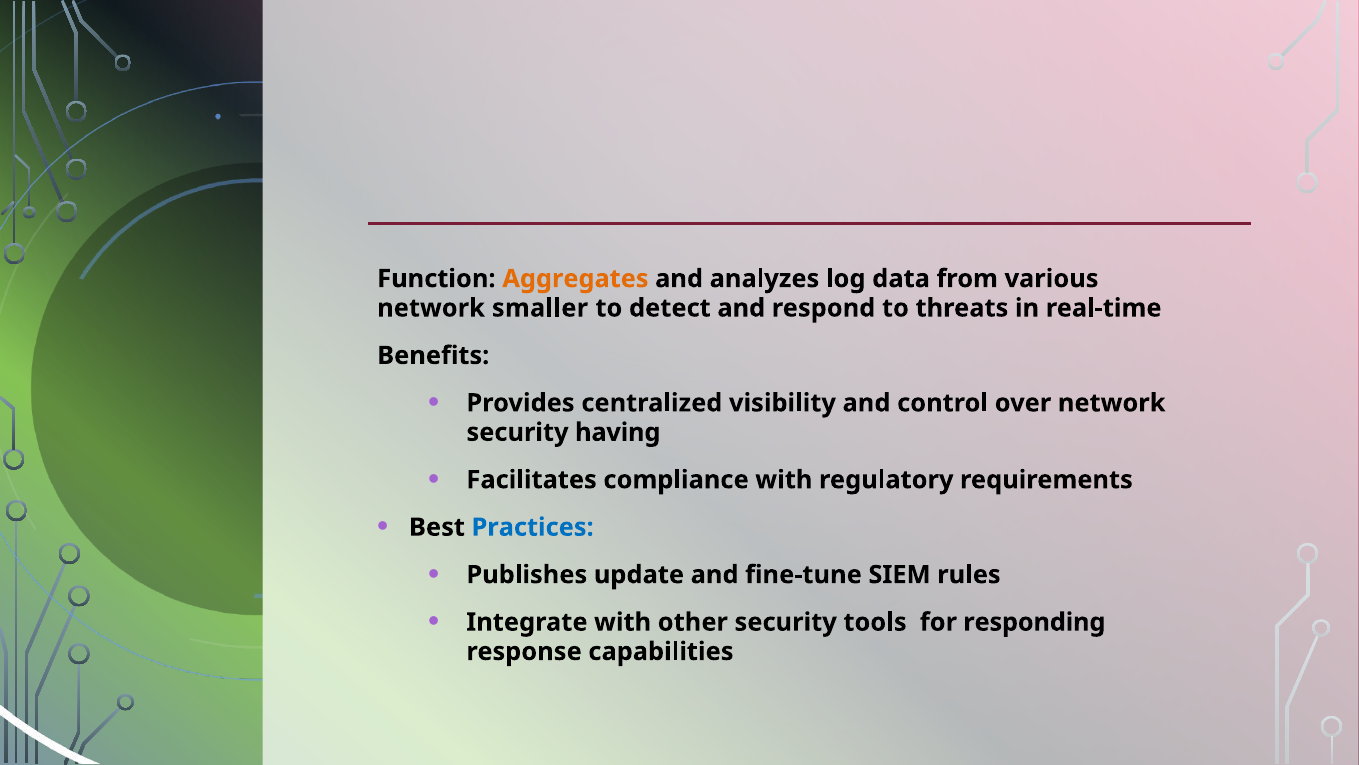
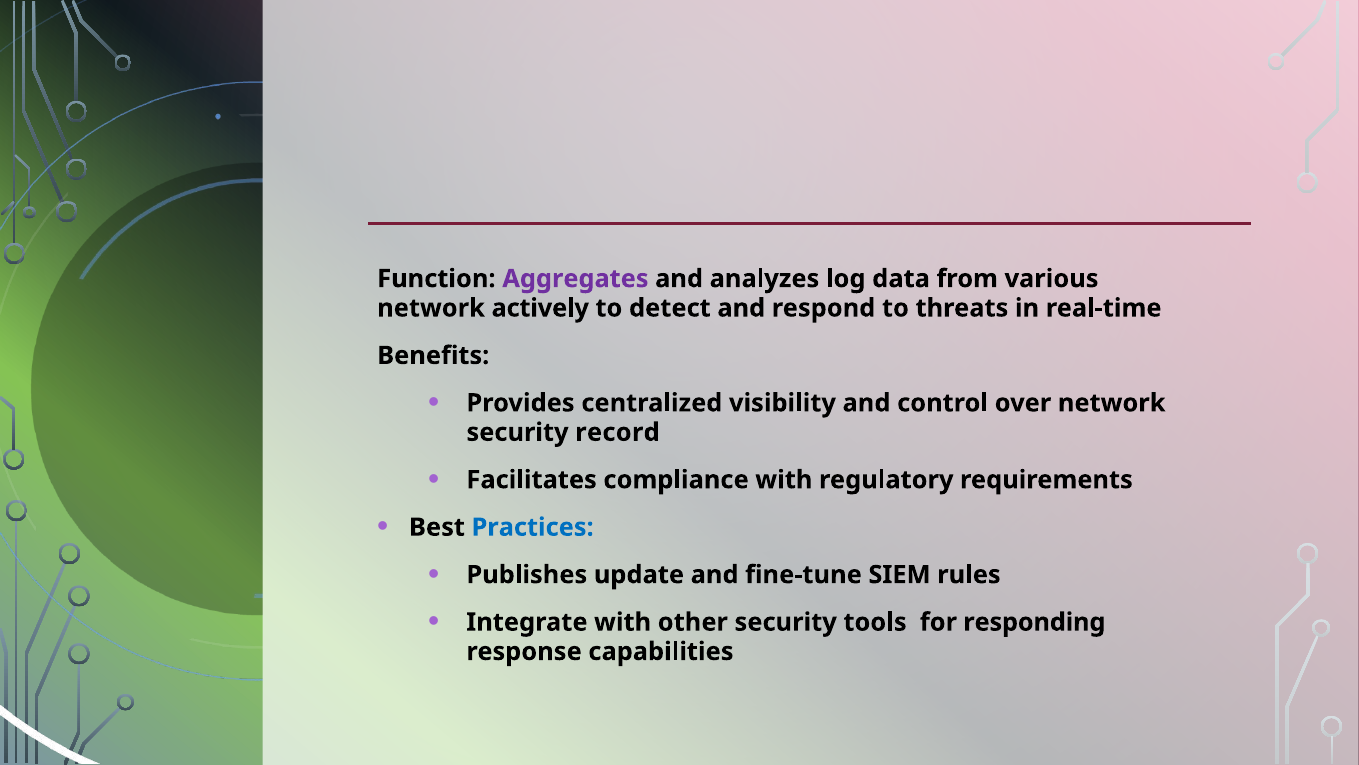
Aggregates colour: orange -> purple
smaller: smaller -> actively
having: having -> record
